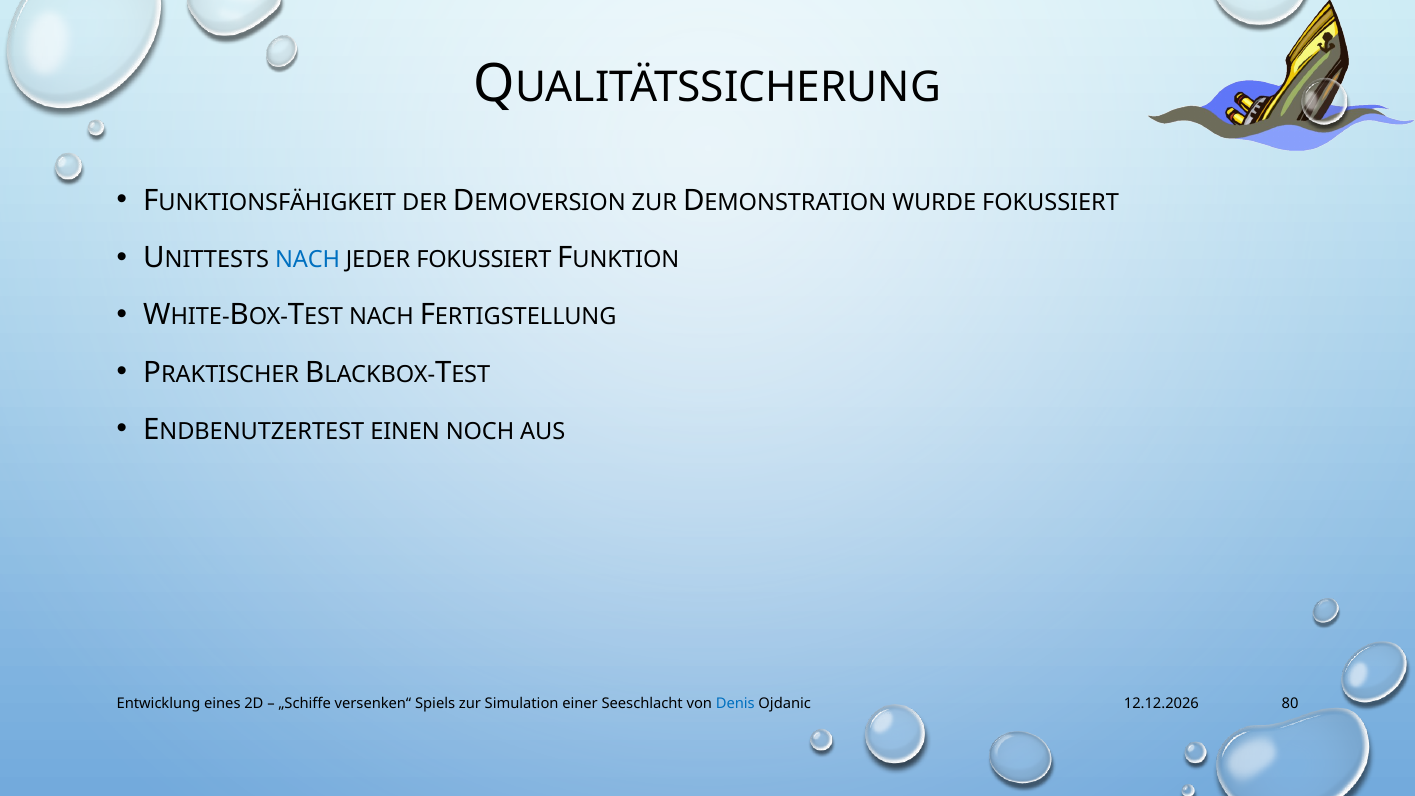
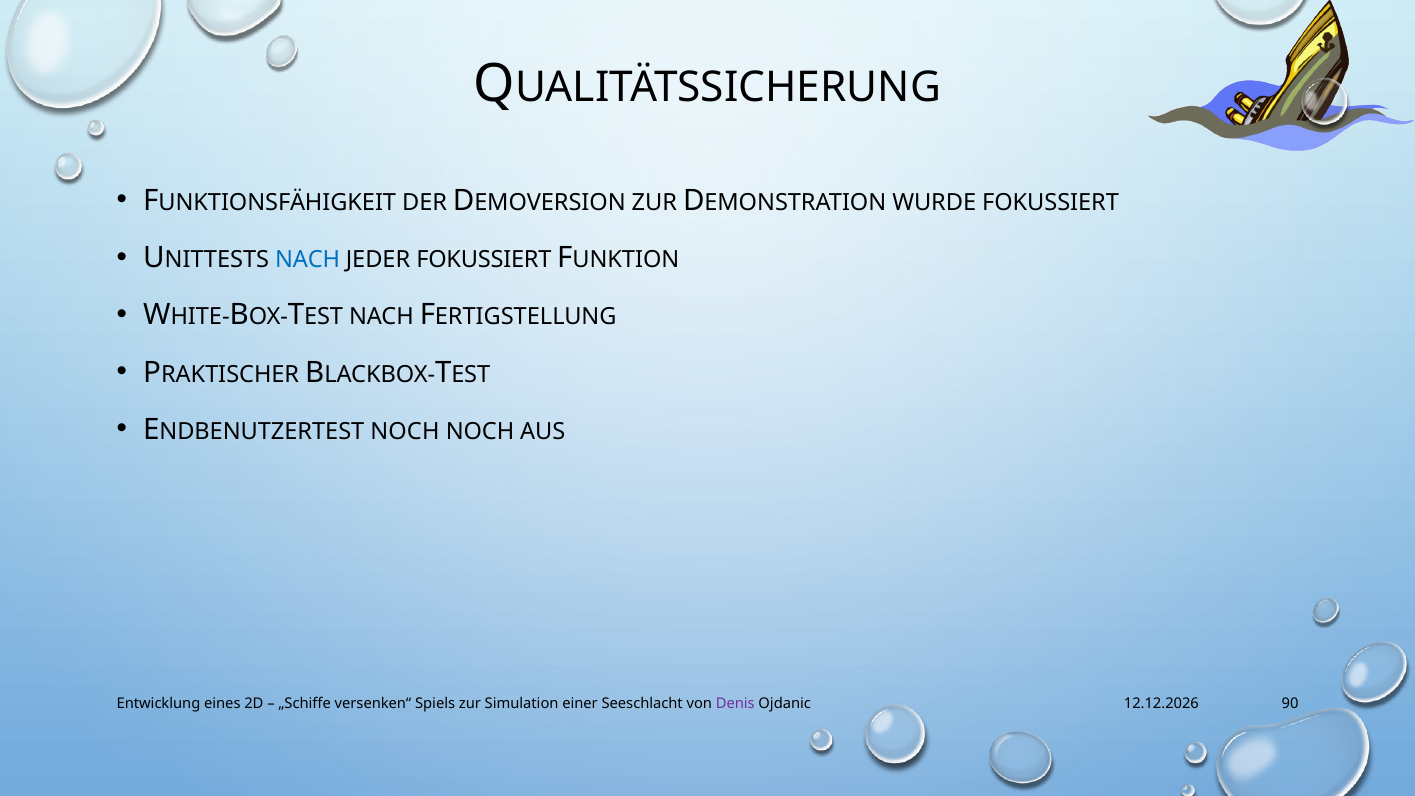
EINEN at (405, 431): EINEN -> NOCH
Denis colour: blue -> purple
80: 80 -> 90
